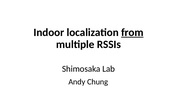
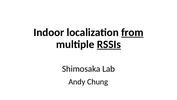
RSSIs underline: none -> present
